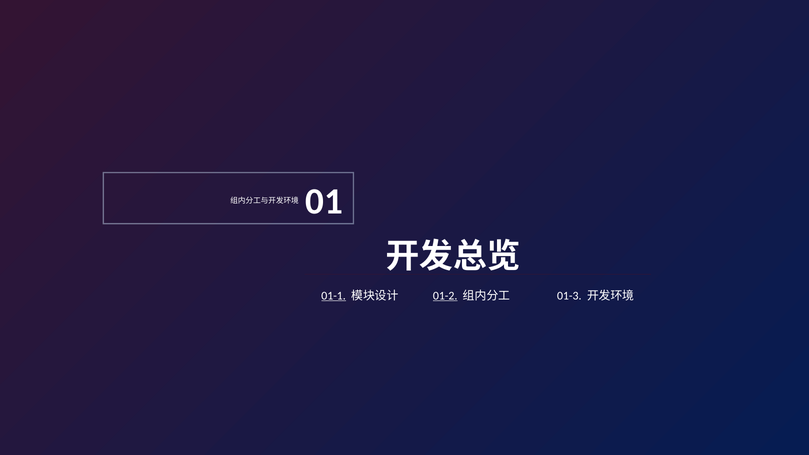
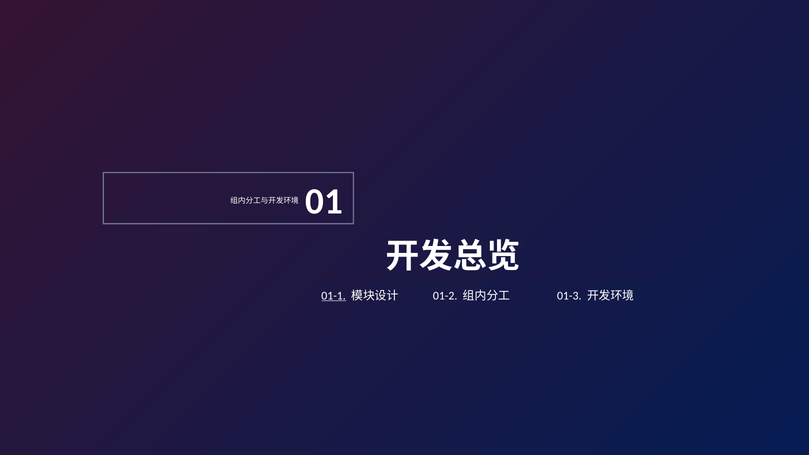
01-2 underline: present -> none
